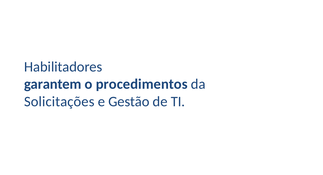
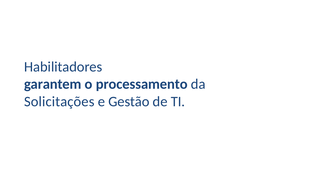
procedimentos: procedimentos -> processamento
